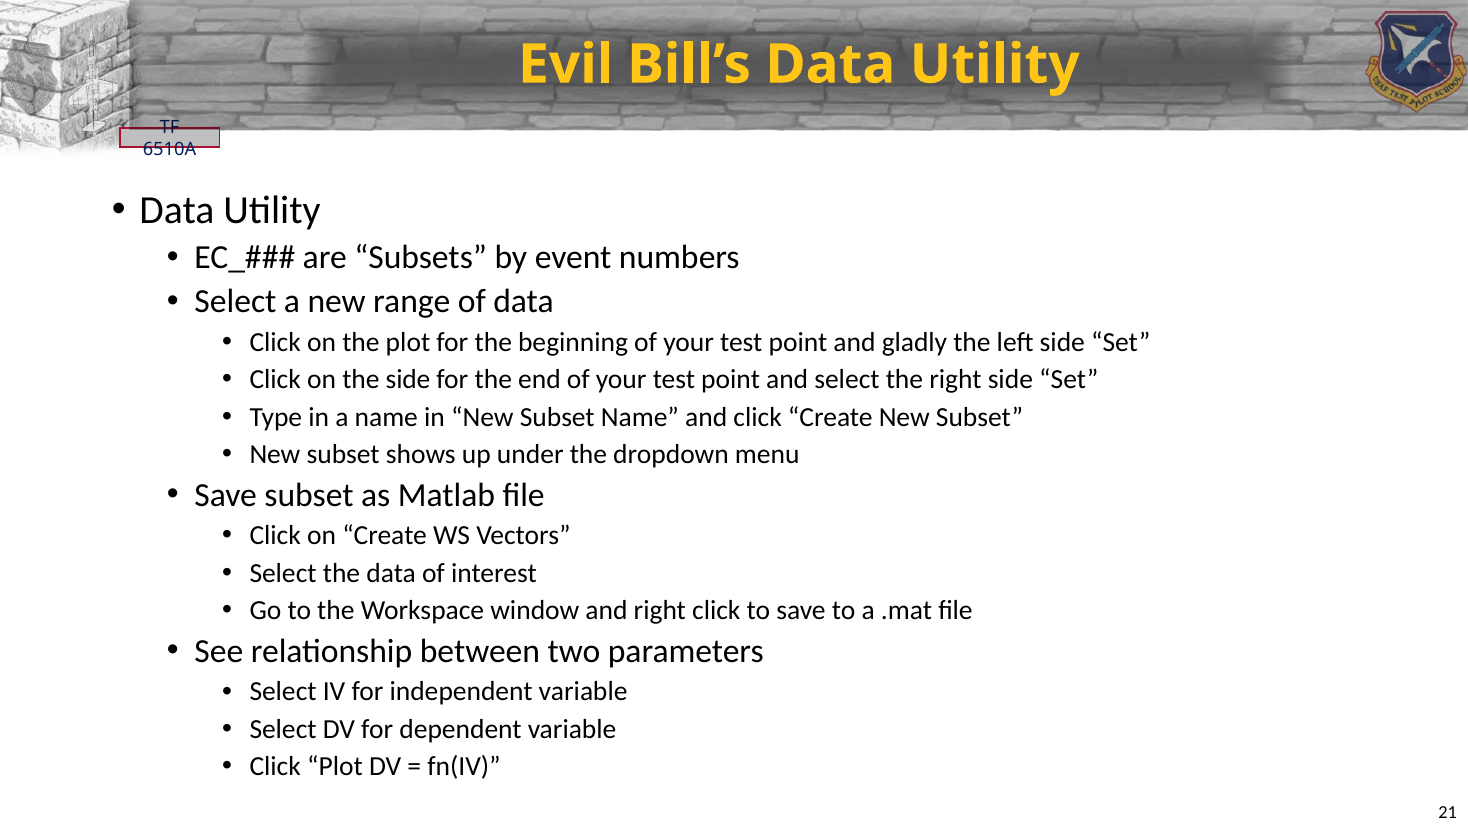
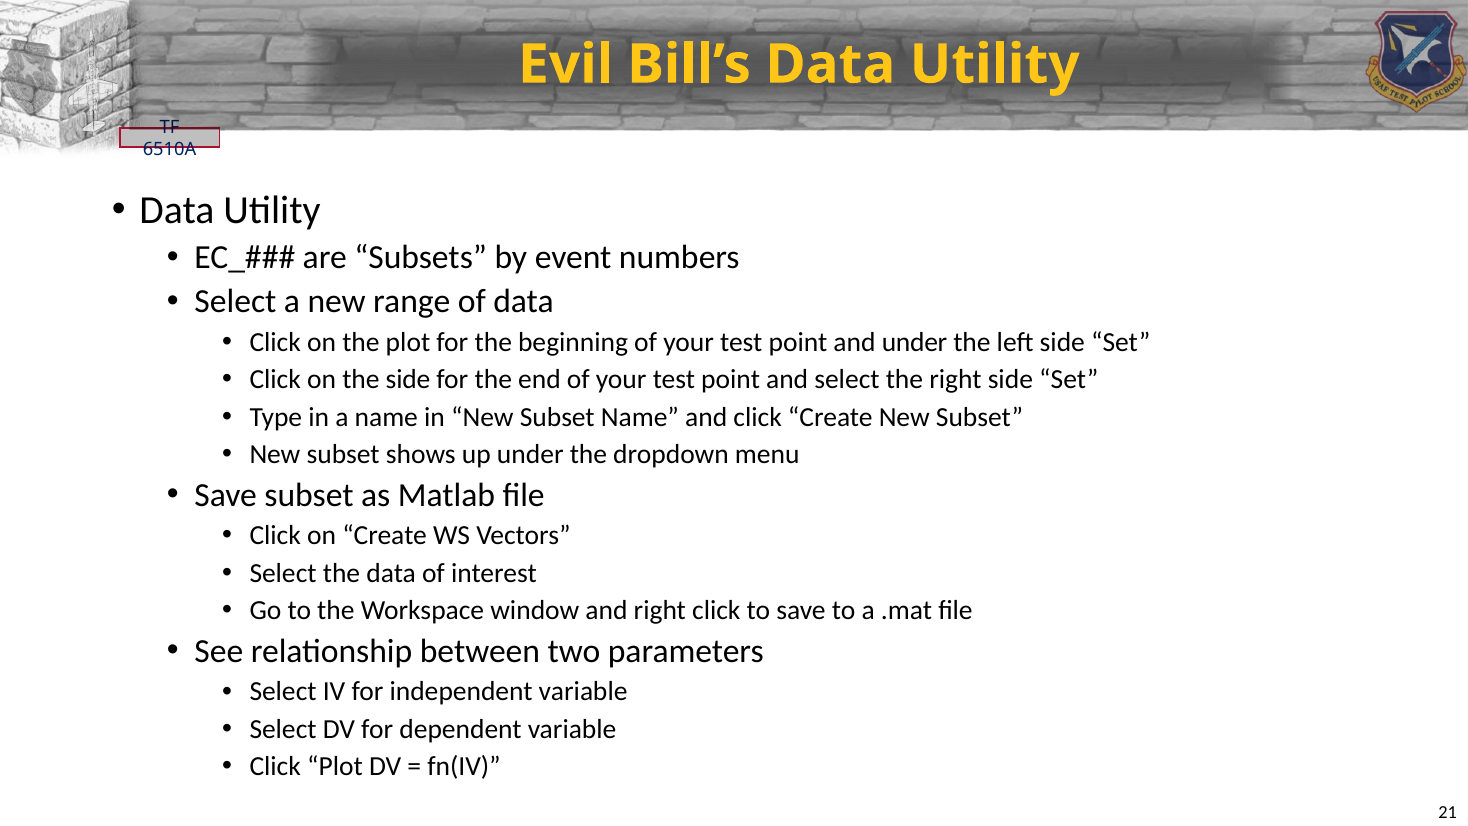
and gladly: gladly -> under
